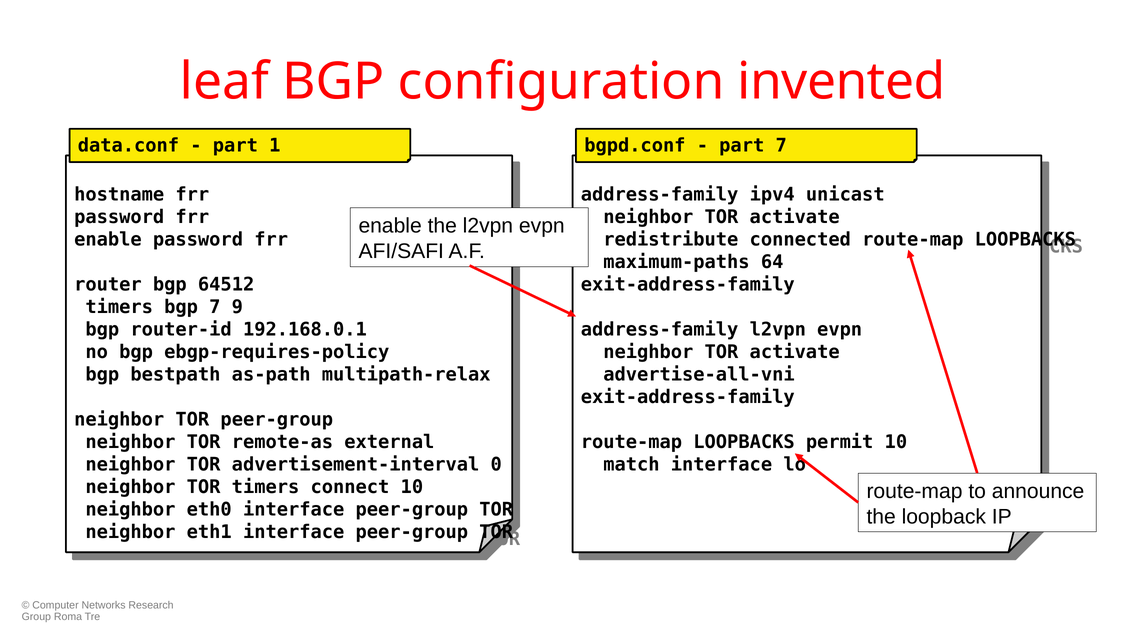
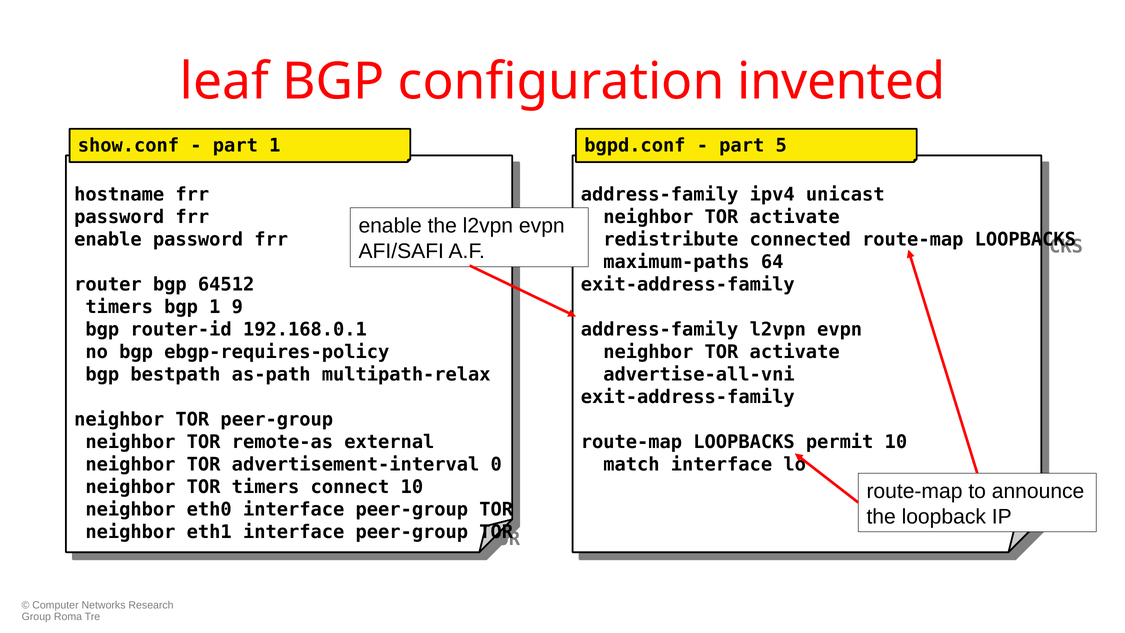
data.conf: data.conf -> show.conf
part 7: 7 -> 5
7 at (215, 307): 7 -> 1
